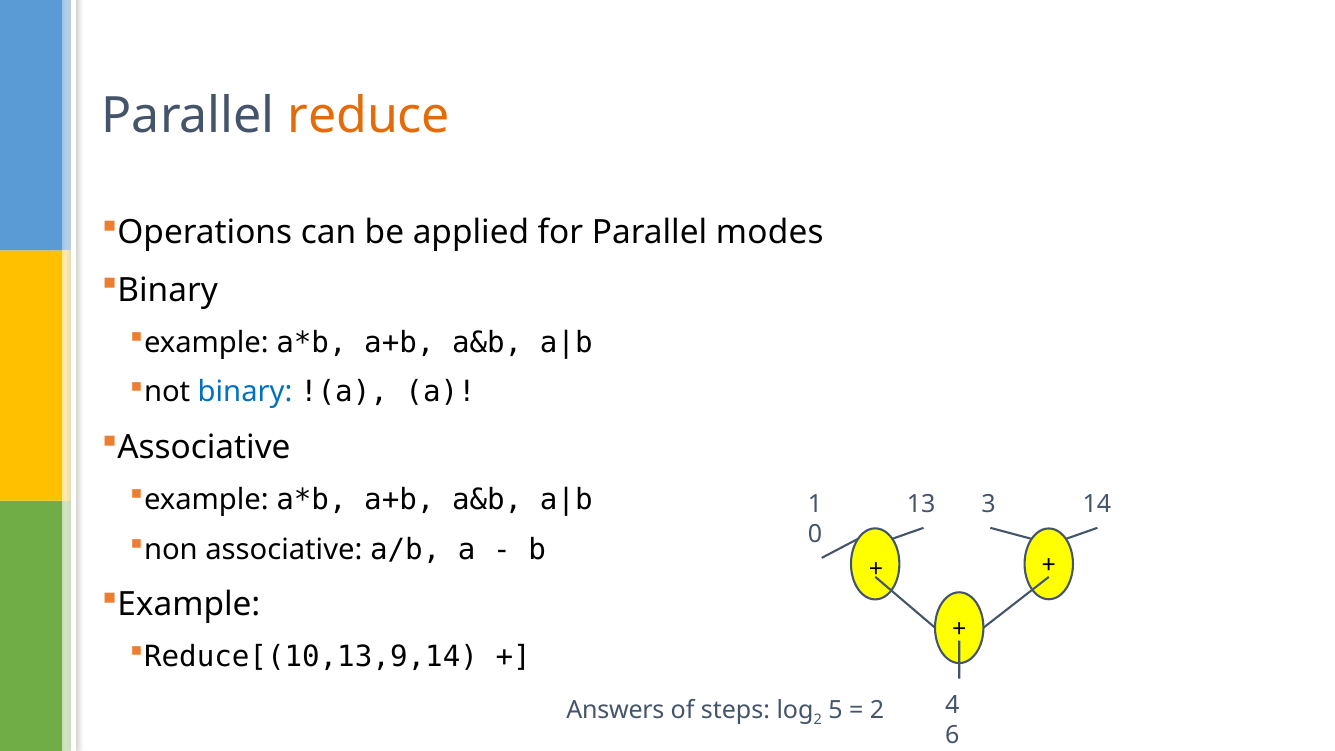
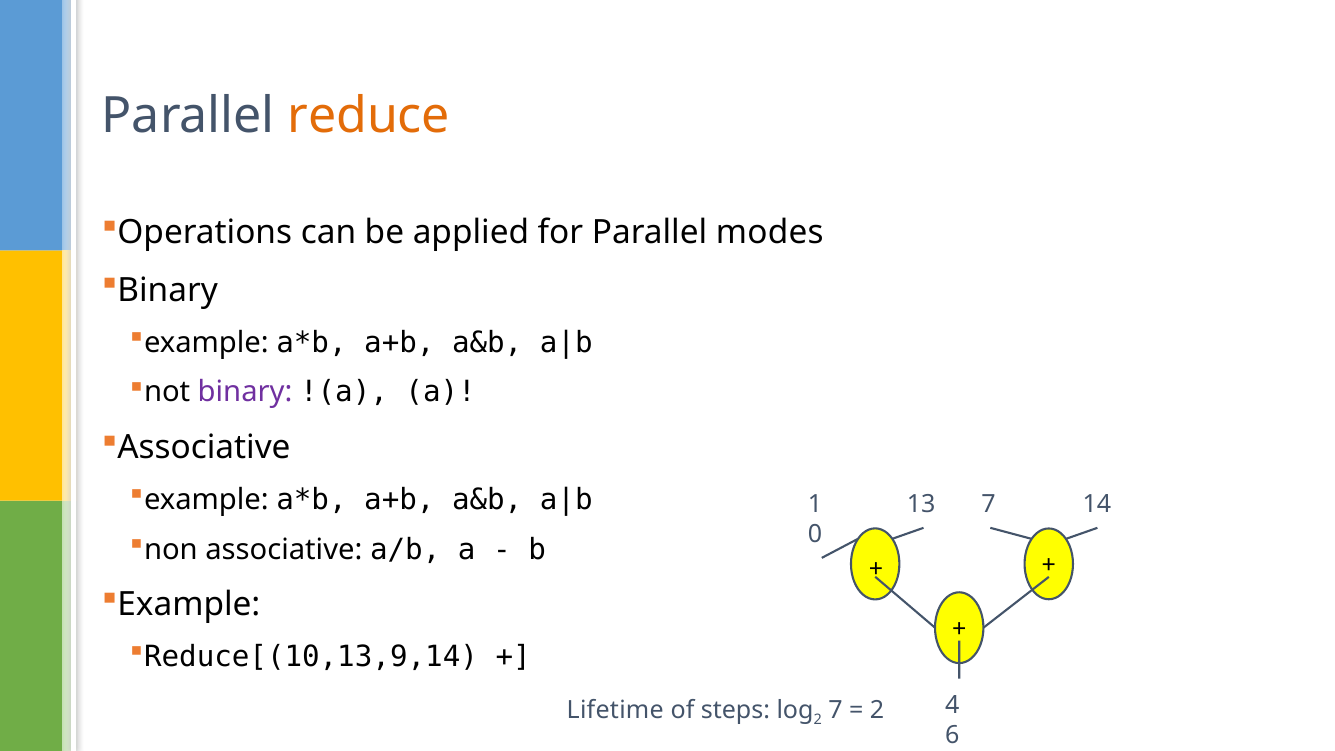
binary at (245, 392) colour: blue -> purple
13 3: 3 -> 7
Answers: Answers -> Lifetime
2 5: 5 -> 7
